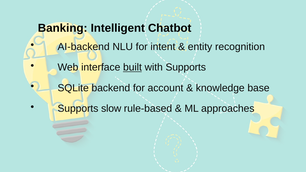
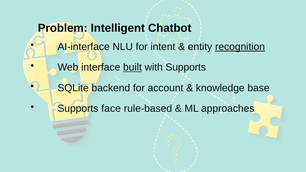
Banking: Banking -> Problem
AI-backend: AI-backend -> AI-interface
recognition underline: none -> present
slow: slow -> face
